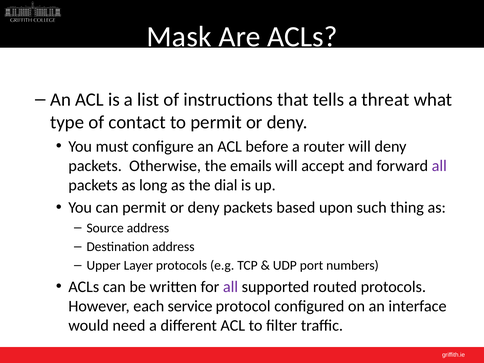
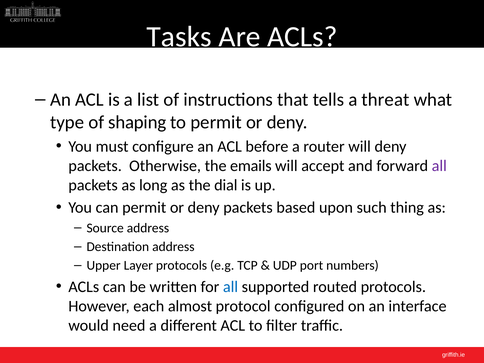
Mask: Mask -> Tasks
contact: contact -> shaping
all at (231, 287) colour: purple -> blue
service: service -> almost
